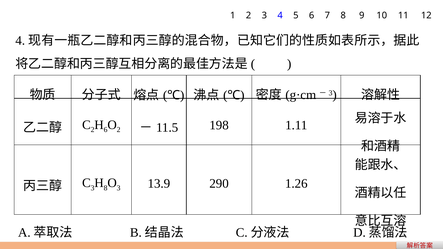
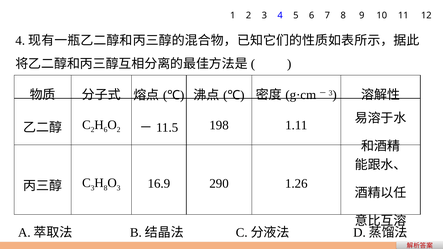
13.9: 13.9 -> 16.9
